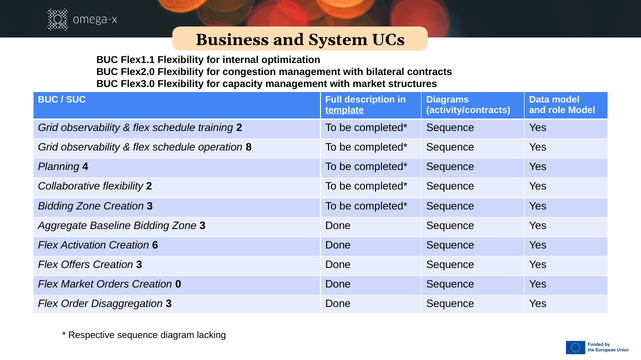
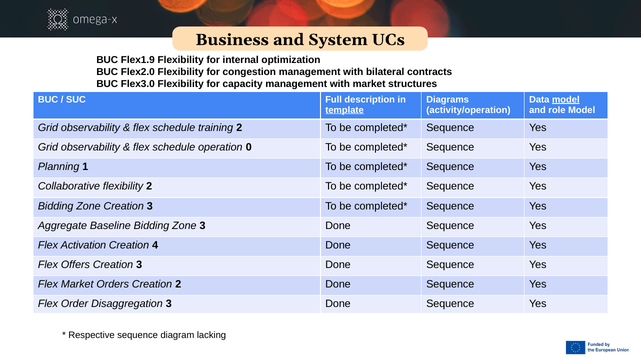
Flex1.1: Flex1.1 -> Flex1.9
model at (566, 100) underline: none -> present
activity/contracts: activity/contracts -> activity/operation
8: 8 -> 0
4: 4 -> 1
6: 6 -> 4
Creation 0: 0 -> 2
